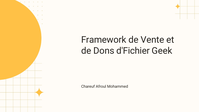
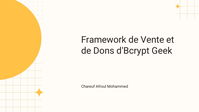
d'Fichier: d'Fichier -> d'Bcrypt
